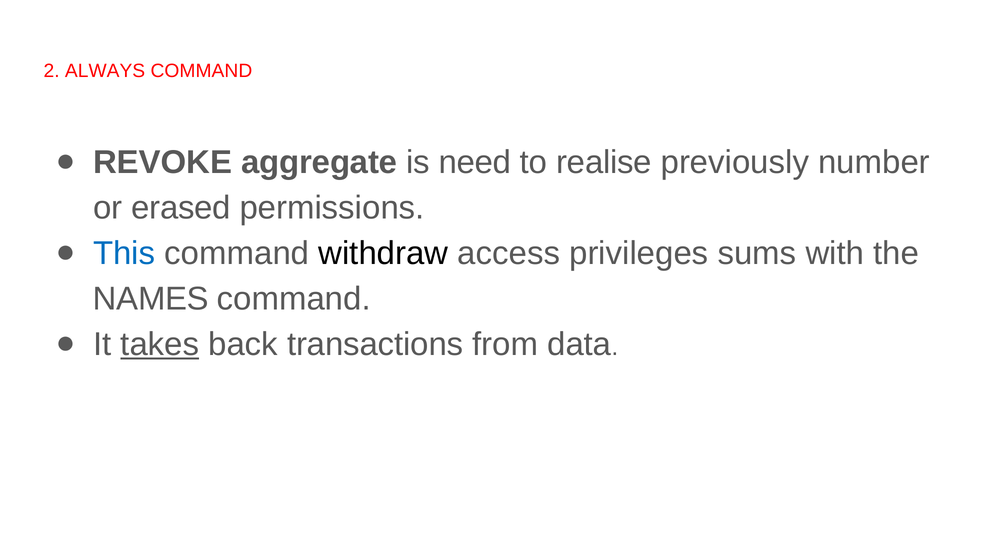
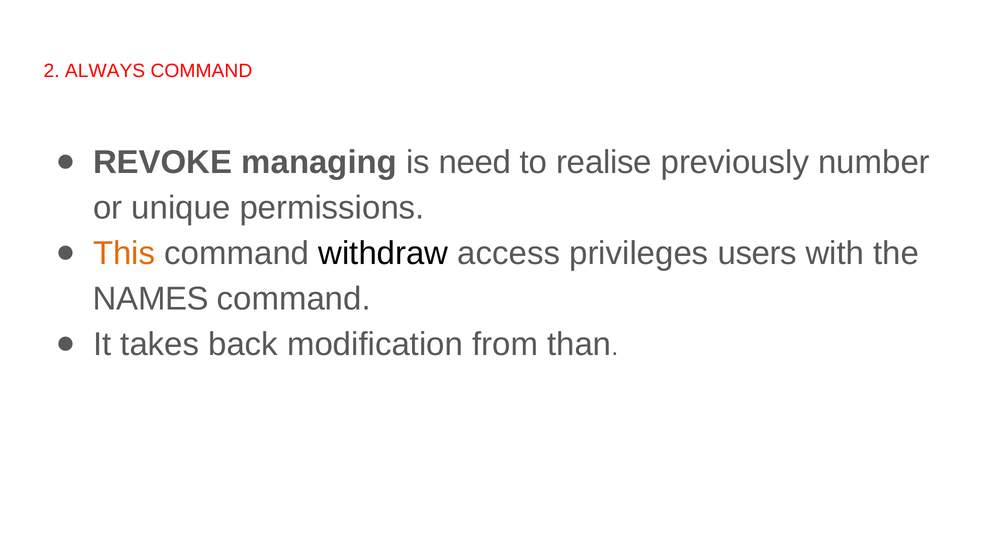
aggregate: aggregate -> managing
erased: erased -> unique
This colour: blue -> orange
sums: sums -> users
takes underline: present -> none
transactions: transactions -> modification
data: data -> than
